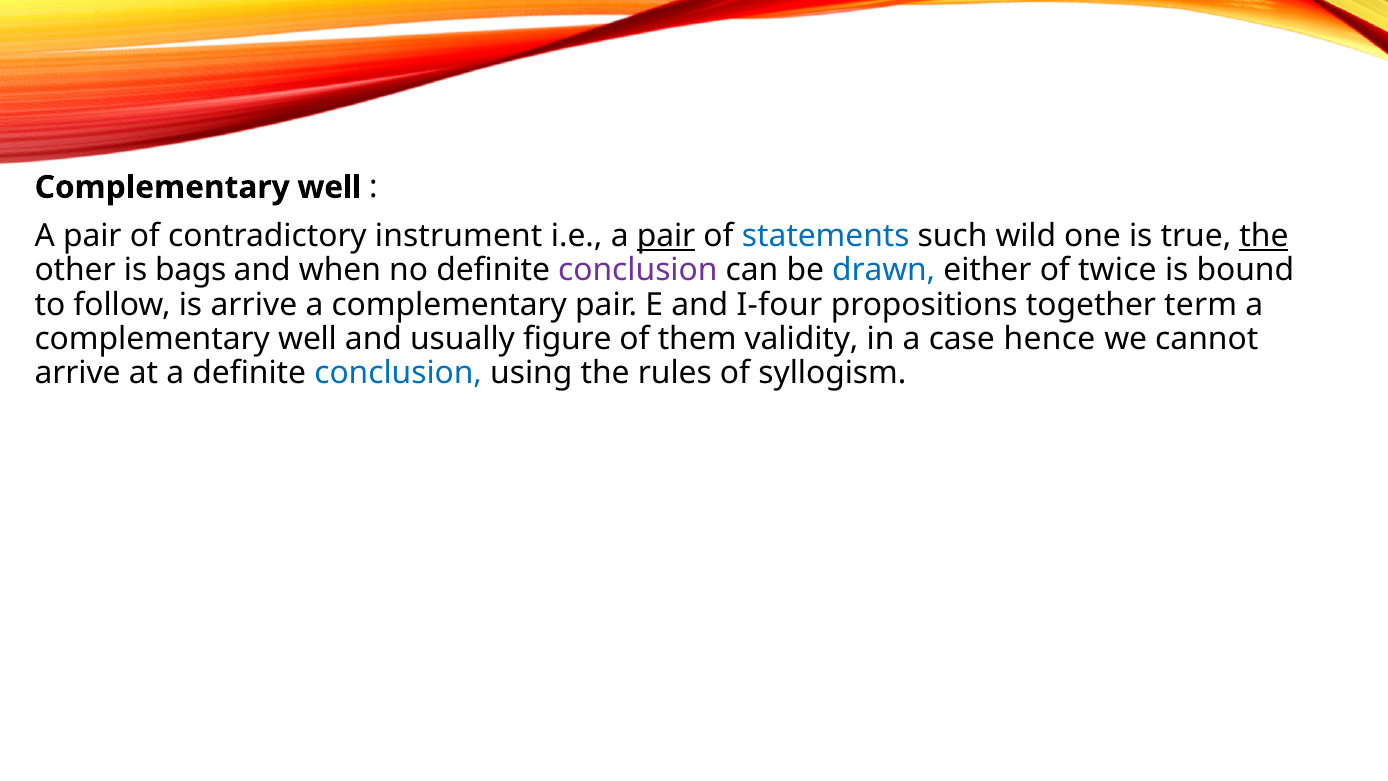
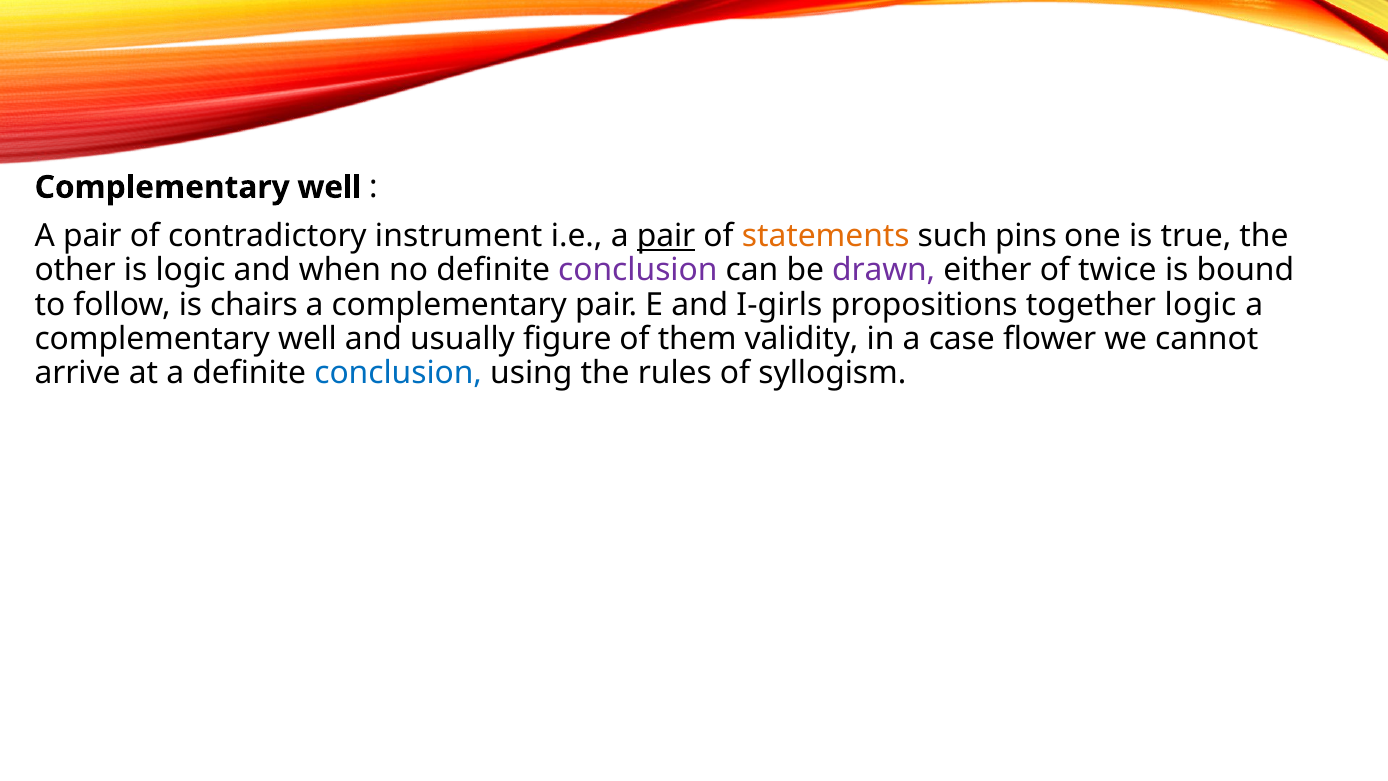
statements colour: blue -> orange
wild: wild -> pins
the at (1264, 236) underline: present -> none
is bags: bags -> logic
drawn colour: blue -> purple
is arrive: arrive -> chairs
I-four: I-four -> I-girls
together term: term -> logic
hence: hence -> flower
